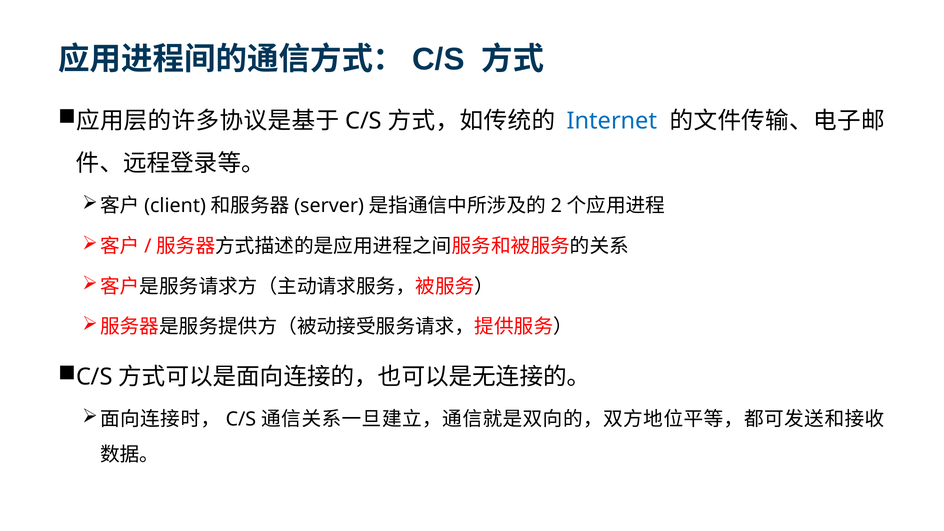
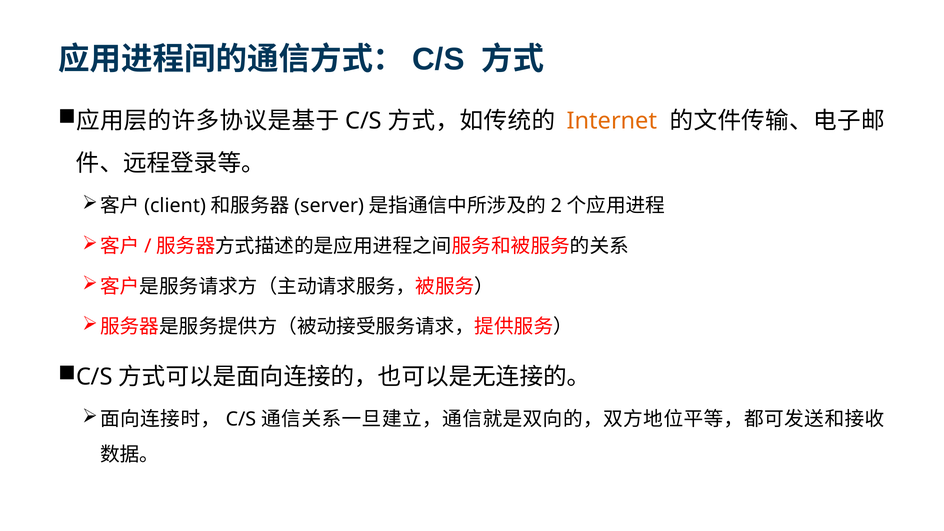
Internet colour: blue -> orange
